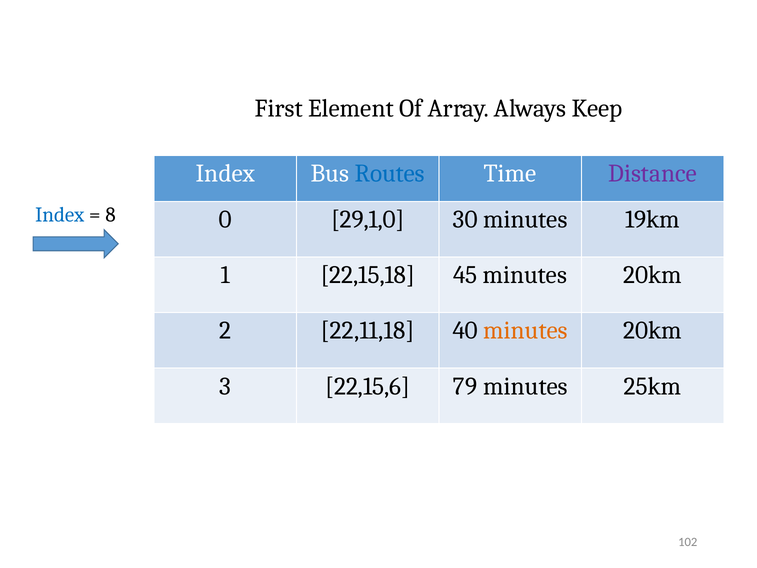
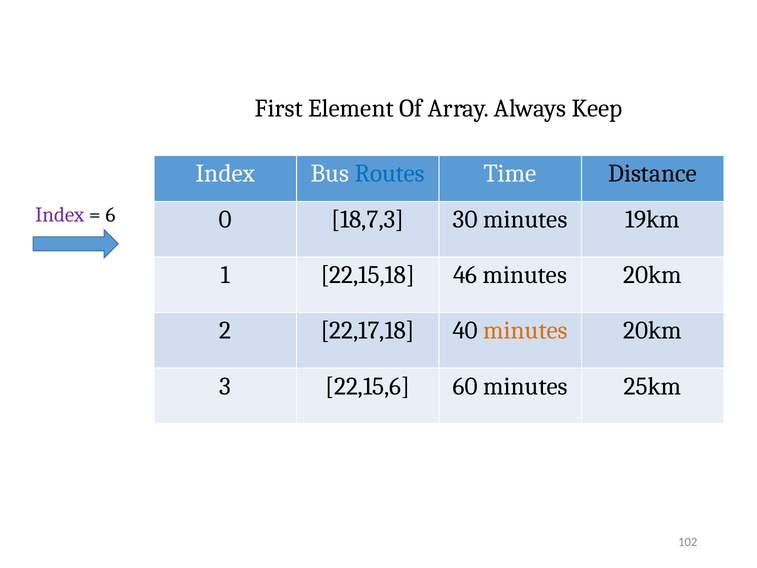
Distance colour: purple -> black
Index at (60, 214) colour: blue -> purple
8: 8 -> 6
29,1,0: 29,1,0 -> 18,7,3
45: 45 -> 46
22,11,18: 22,11,18 -> 22,17,18
79: 79 -> 60
